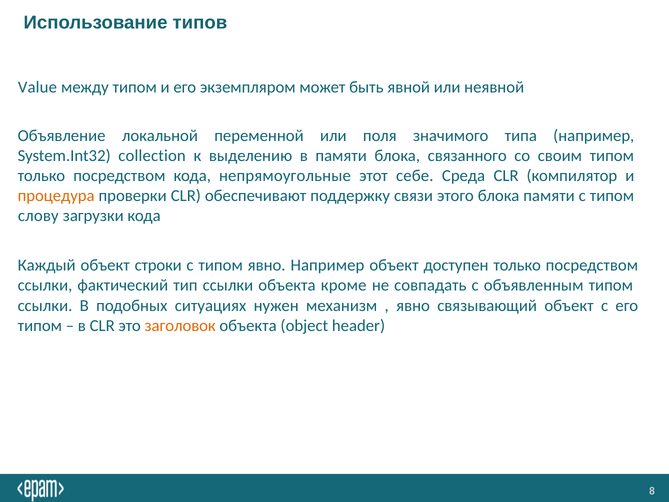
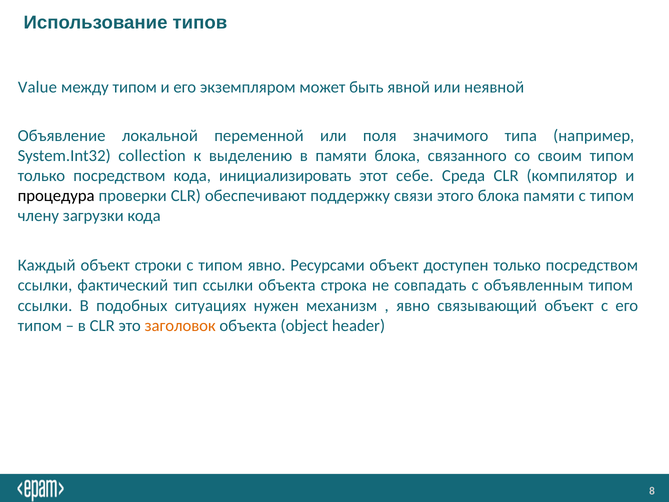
непрямоугольные: непрямоугольные -> инициализировать
процедура colour: orange -> black
слову: слову -> члену
явно Например: Например -> Ресурсами
кроме: кроме -> строка
